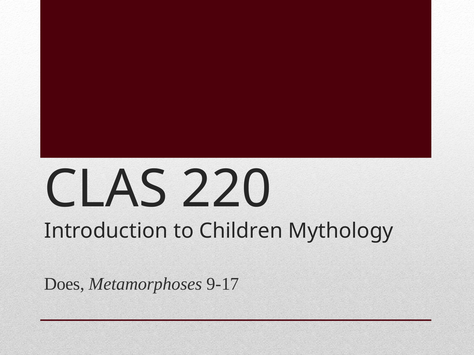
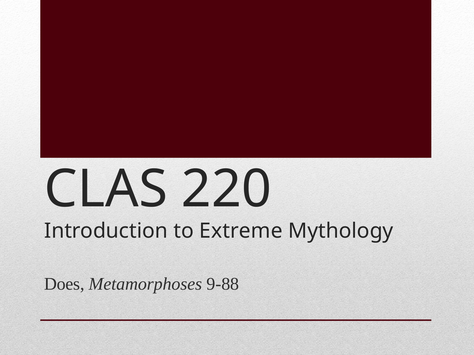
Children: Children -> Extreme
9-17: 9-17 -> 9-88
